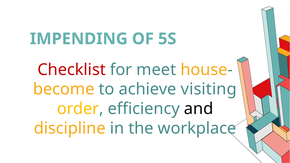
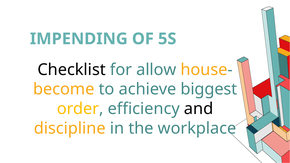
Checklist colour: red -> black
meet: meet -> allow
visiting: visiting -> biggest
